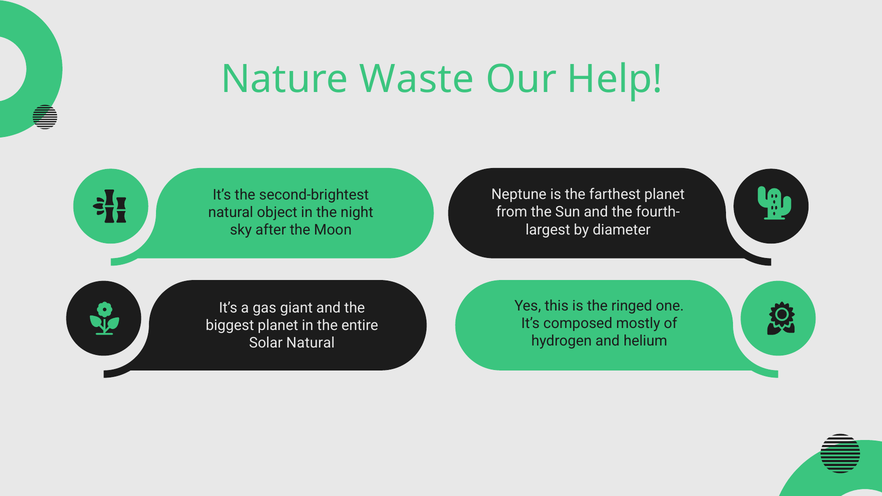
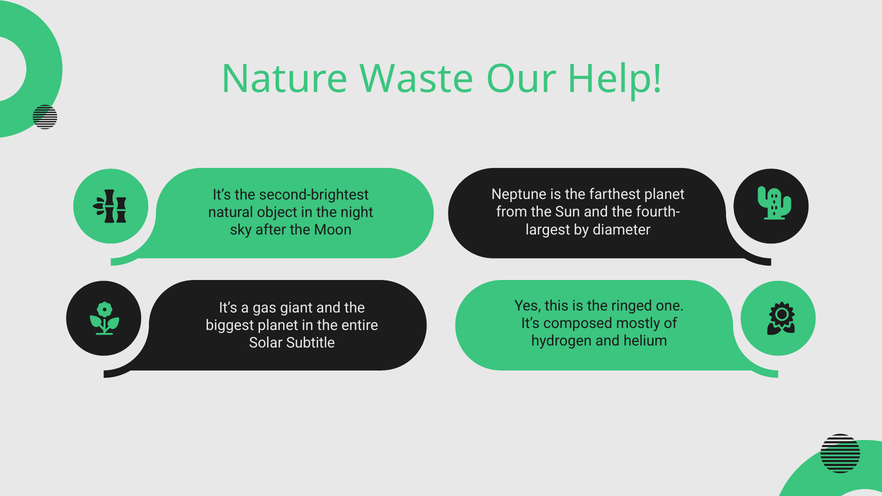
Solar Natural: Natural -> Subtitle
